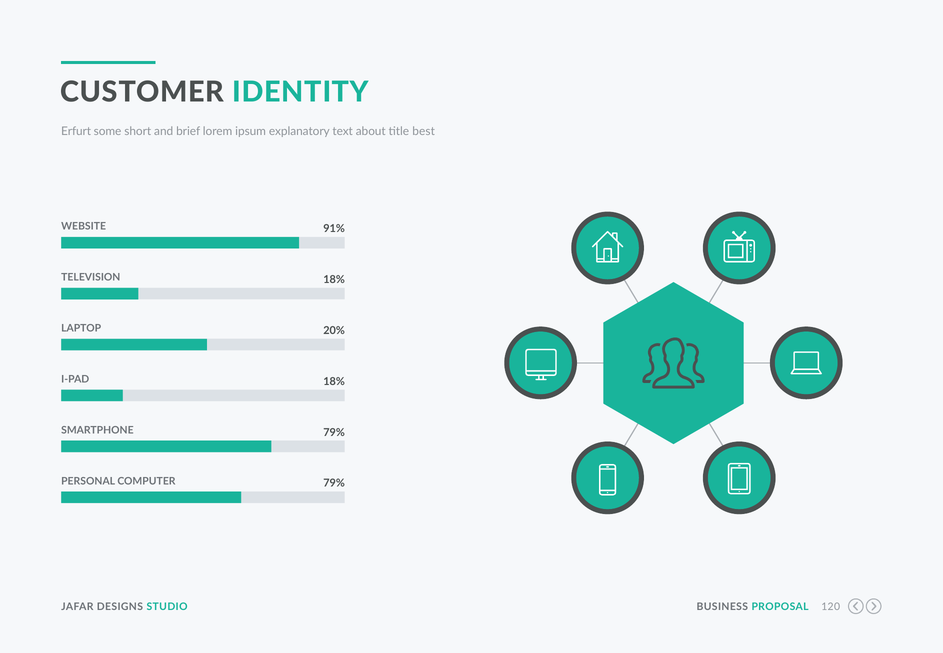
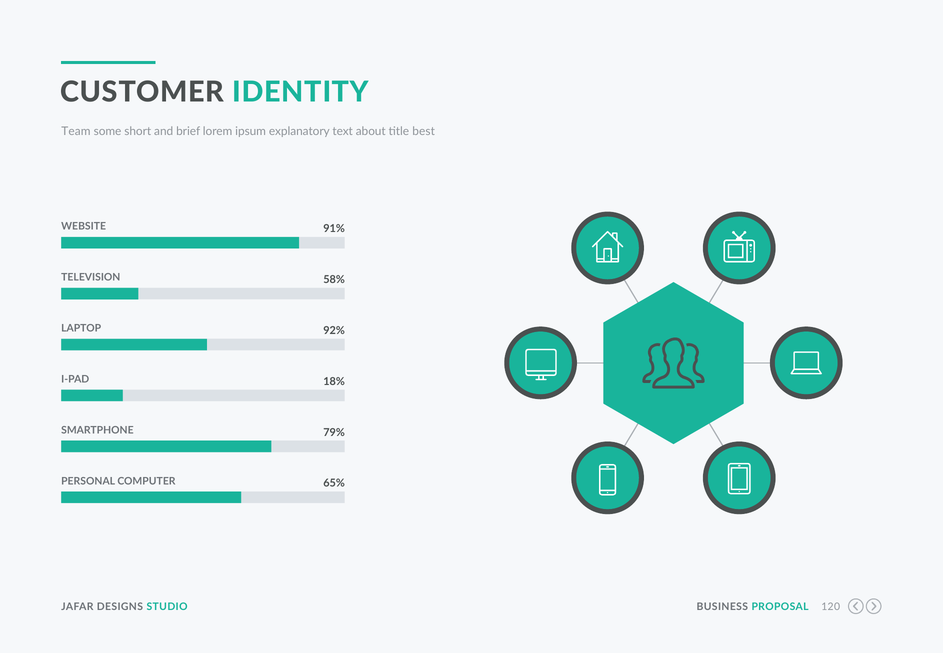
Erfurt: Erfurt -> Team
18% at (334, 280): 18% -> 58%
20%: 20% -> 92%
79% at (334, 483): 79% -> 65%
